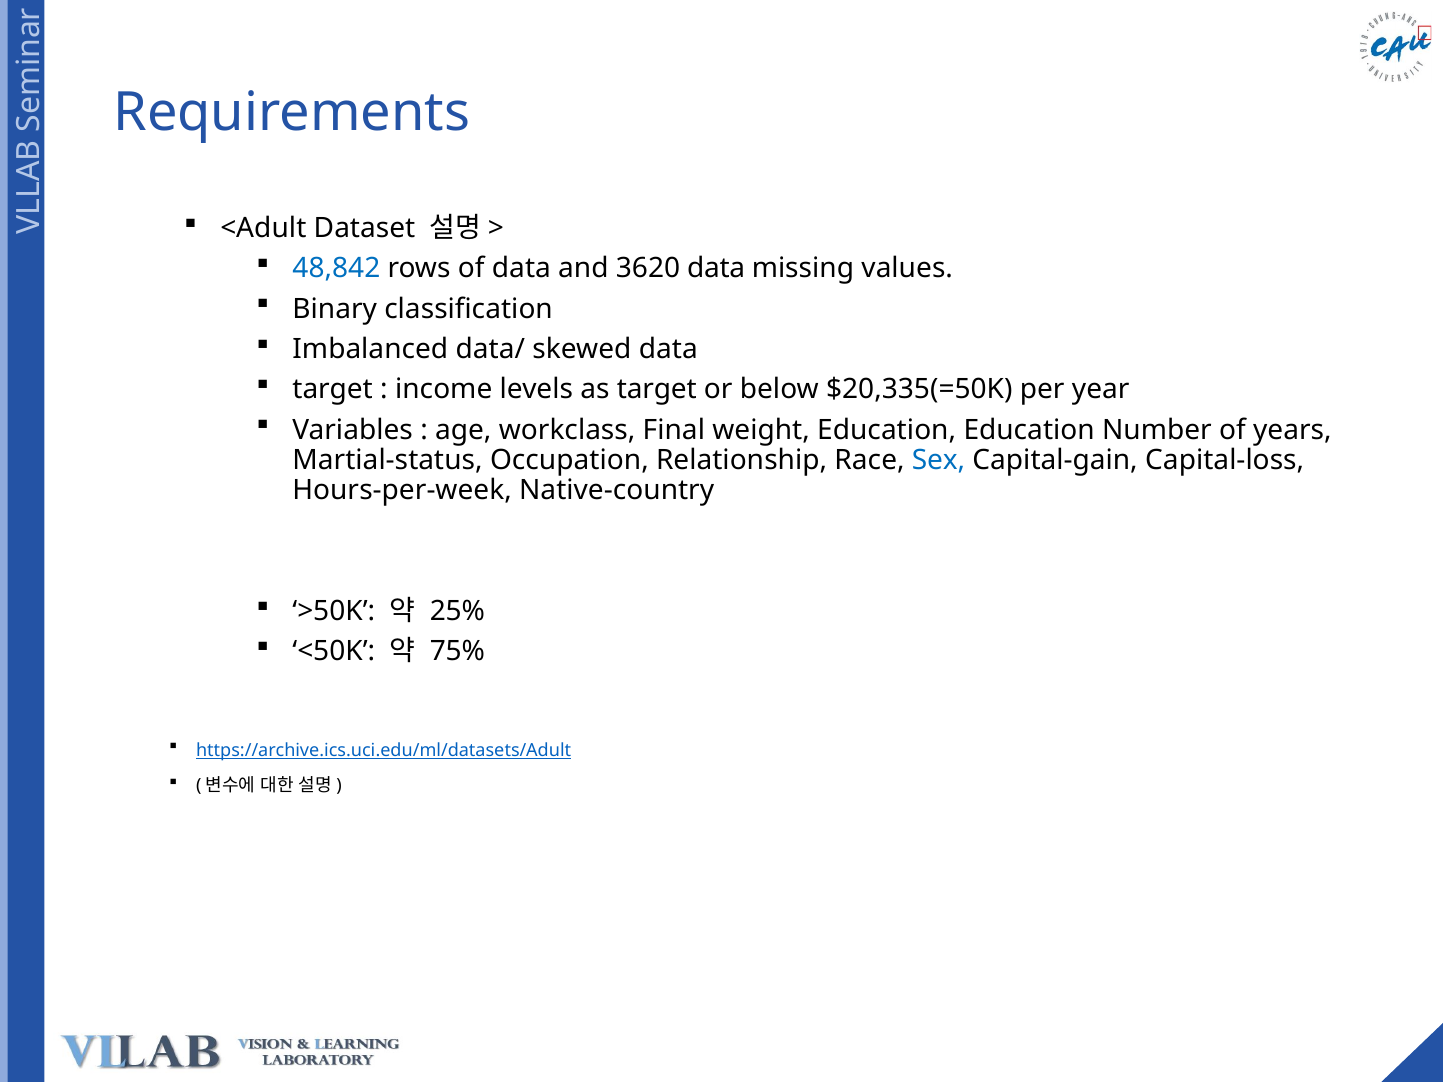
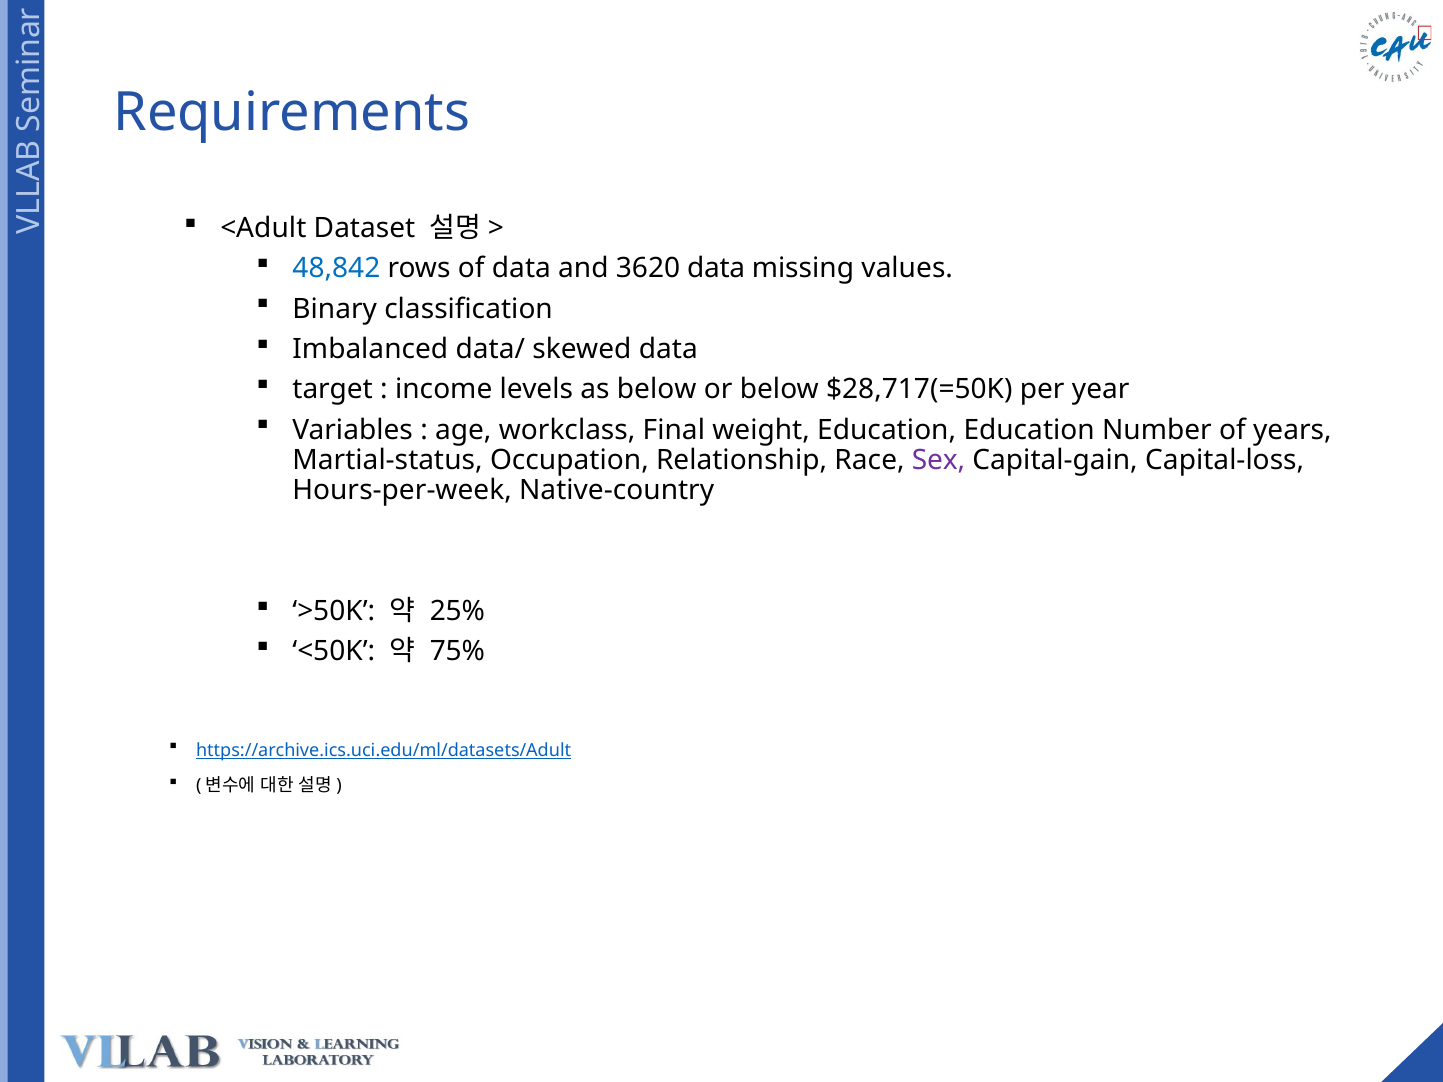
as target: target -> below
$20,335(=50K: $20,335(=50K -> $28,717(=50K
Sex colour: blue -> purple
